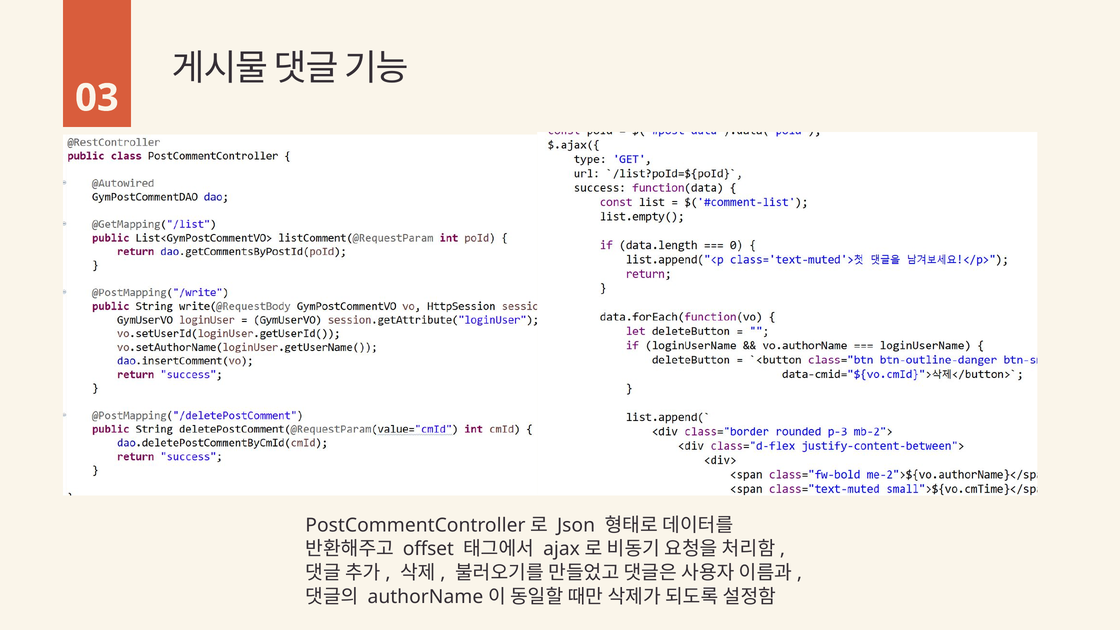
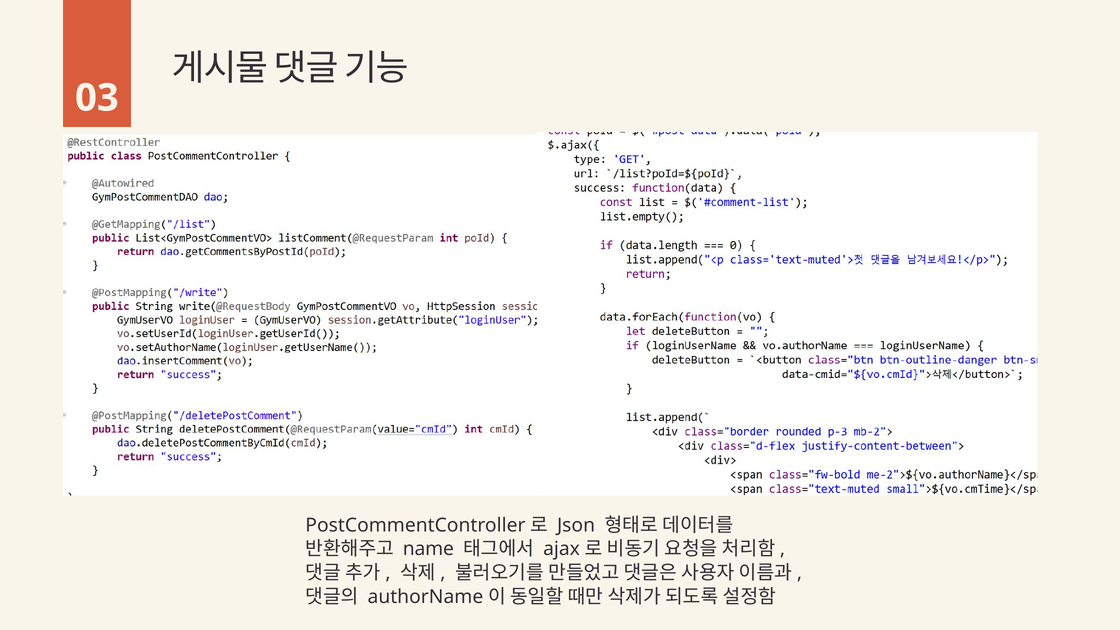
offset: offset -> name
